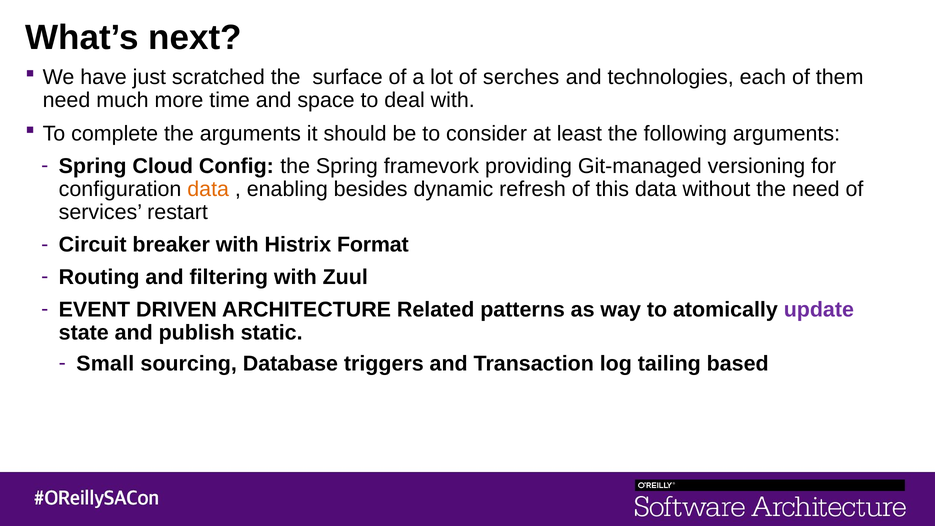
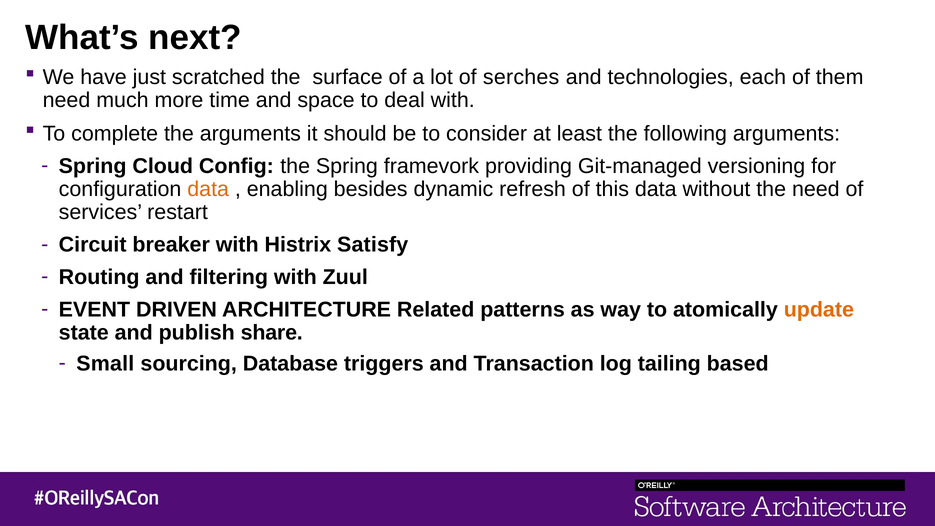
Format: Format -> Satisfy
update colour: purple -> orange
static: static -> share
